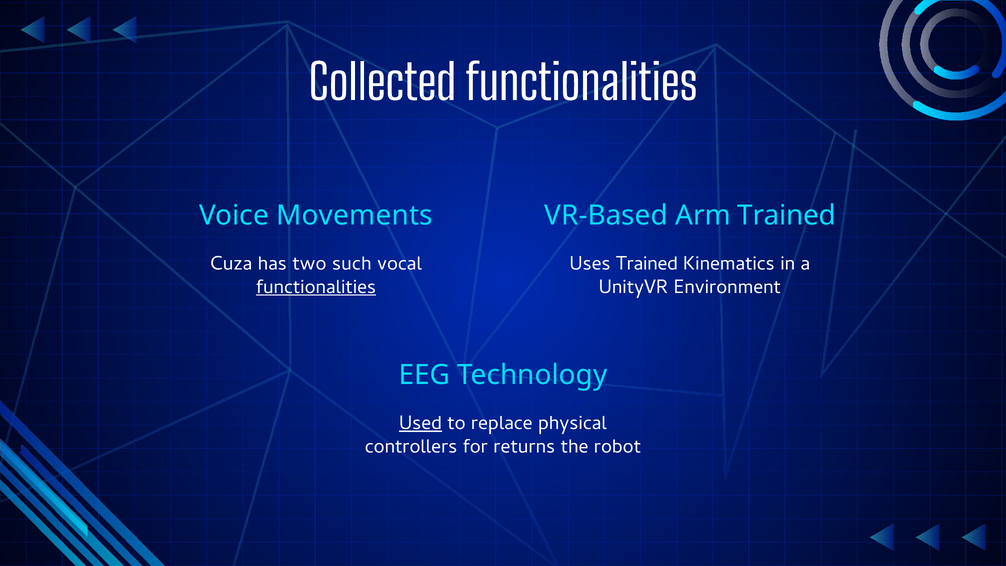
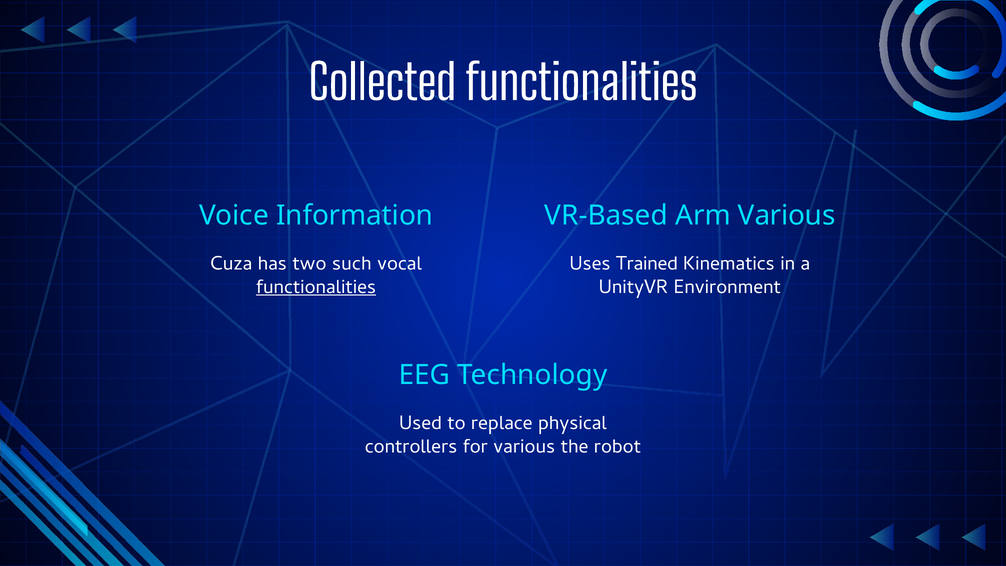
Movements: Movements -> Information
Arm Trained: Trained -> Various
Used underline: present -> none
for returns: returns -> various
